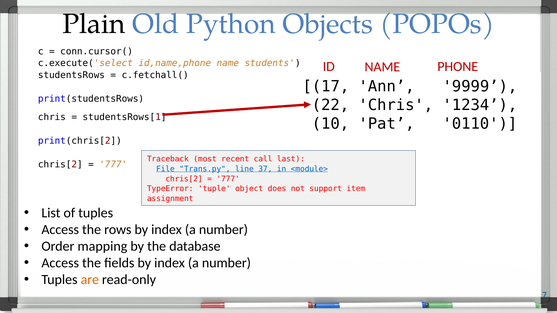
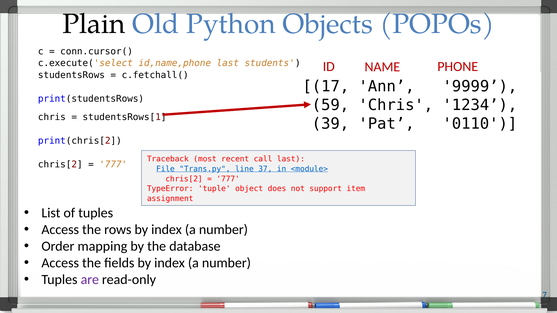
id,name,phone name: name -> last
22: 22 -> 59
10: 10 -> 39
are colour: orange -> purple
